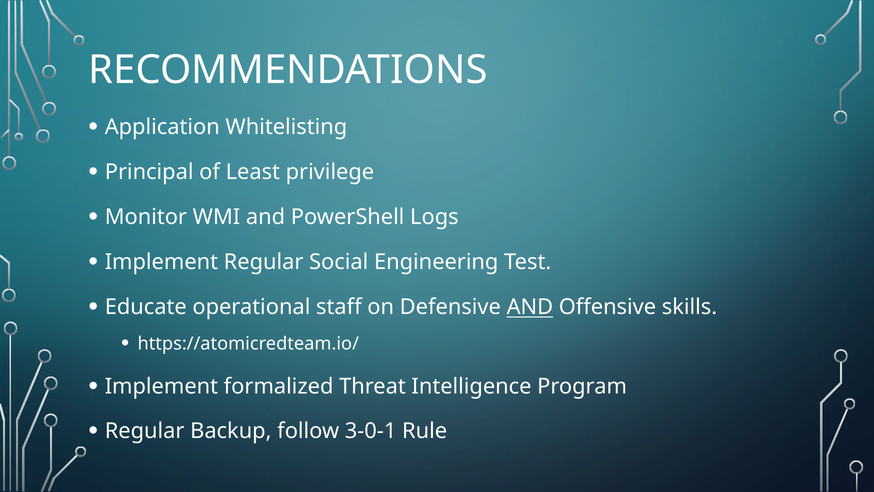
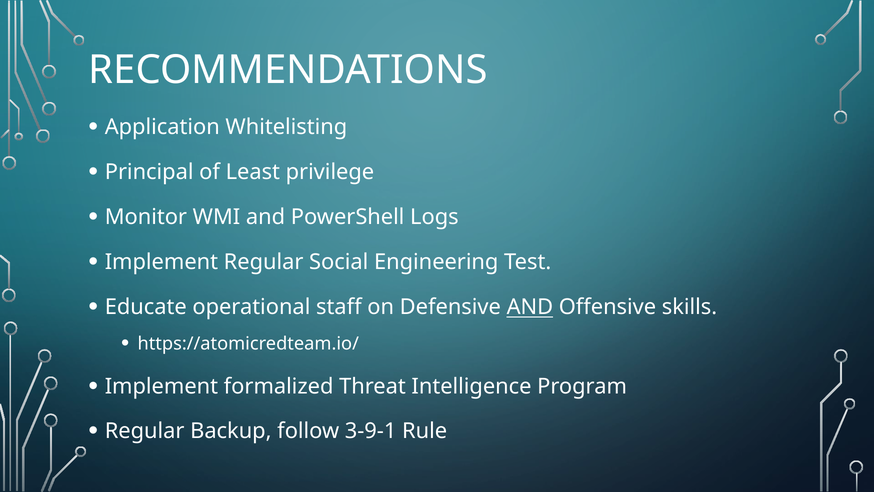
3-0-1: 3-0-1 -> 3-9-1
